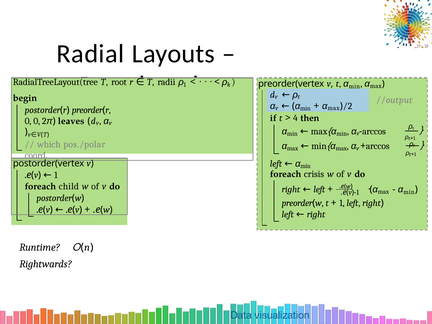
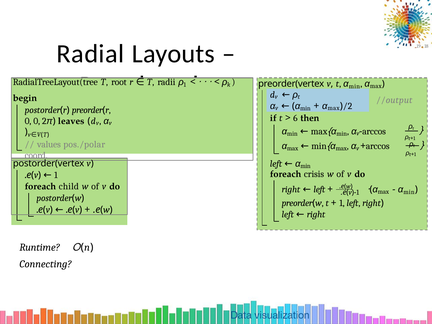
4: 4 -> 6
which: which -> values
Rightwards: Rightwards -> Connecting
